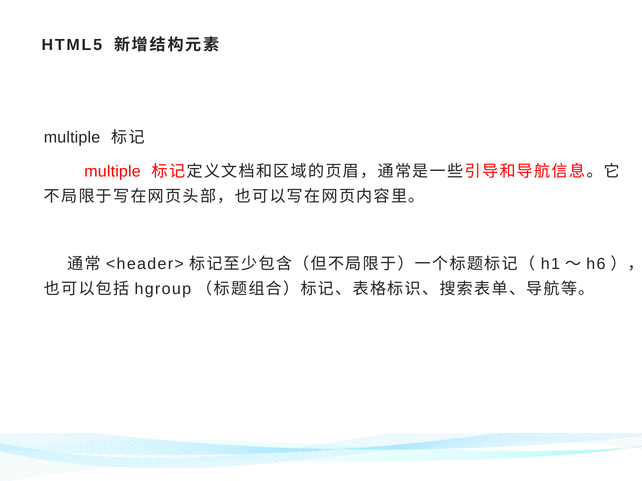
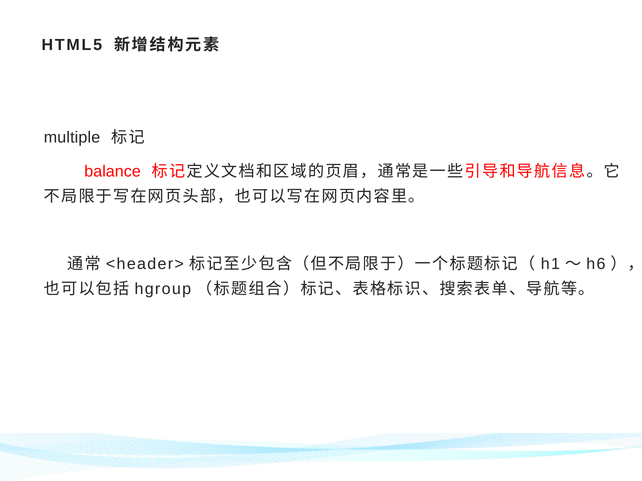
multiple at (113, 171): multiple -> balance
